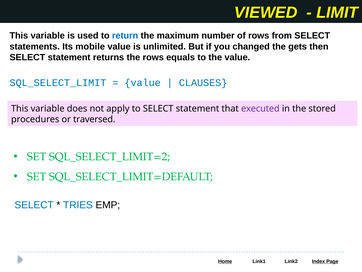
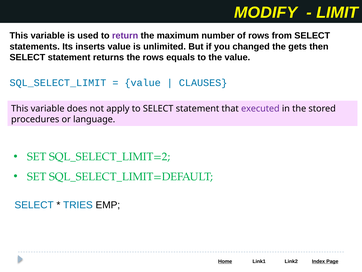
VIEWED: VIEWED -> MODIFY
return colour: blue -> purple
mobile: mobile -> inserts
traversed: traversed -> language
